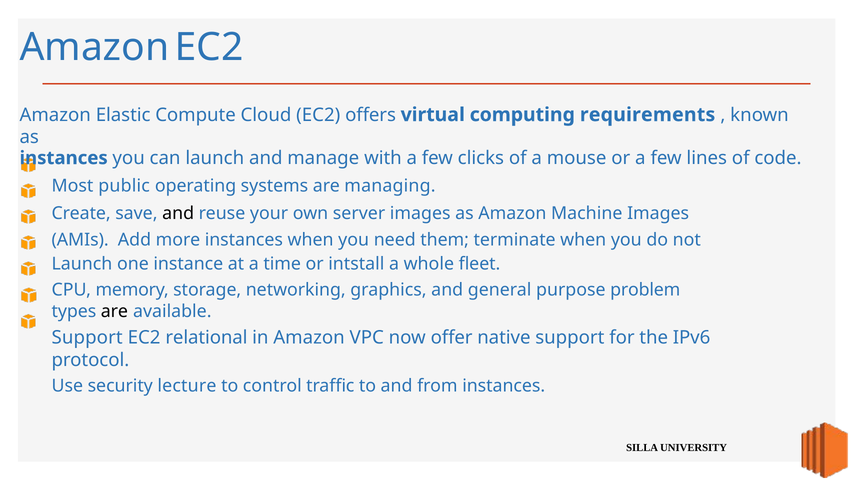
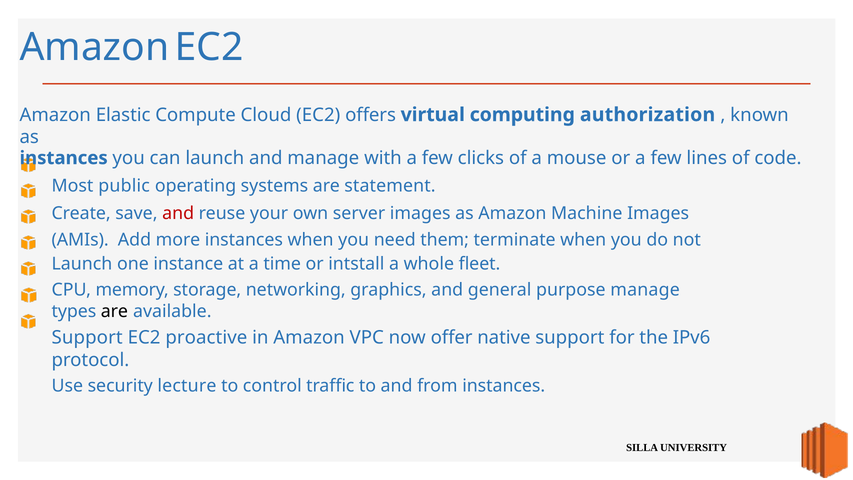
requirements: requirements -> authorization
managing: managing -> statement
and at (178, 213) colour: black -> red
purpose problem: problem -> manage
relational: relational -> proactive
